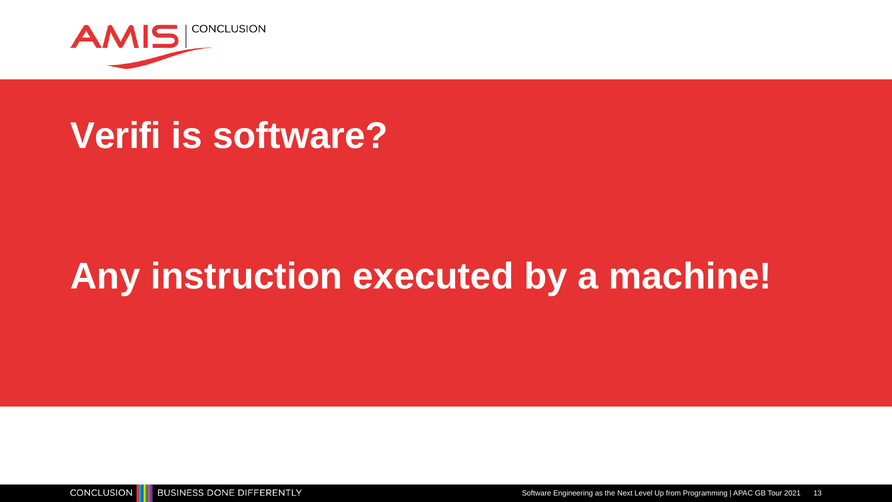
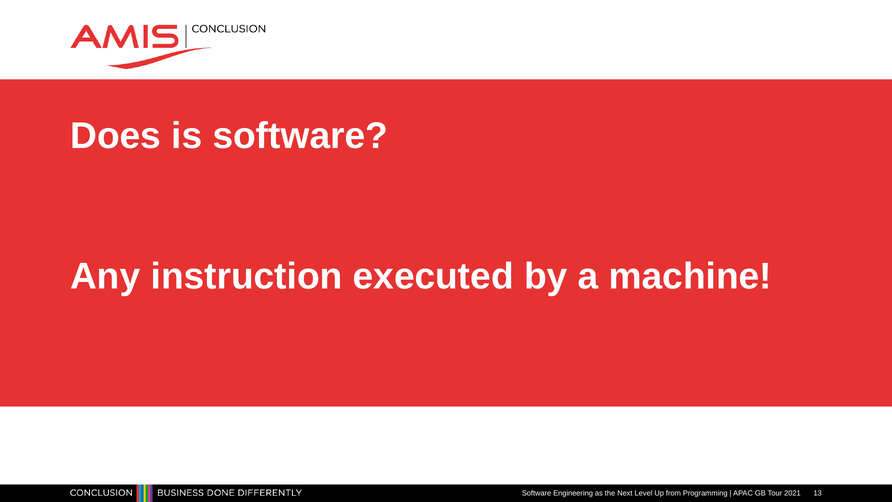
Verifi: Verifi -> Does
